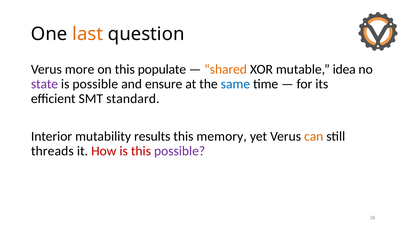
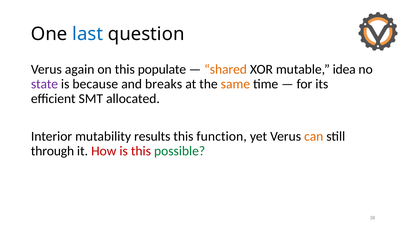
last colour: orange -> blue
more: more -> again
is possible: possible -> because
ensure: ensure -> breaks
same colour: blue -> orange
standard: standard -> allocated
memory: memory -> function
threads: threads -> through
possible at (180, 151) colour: purple -> green
